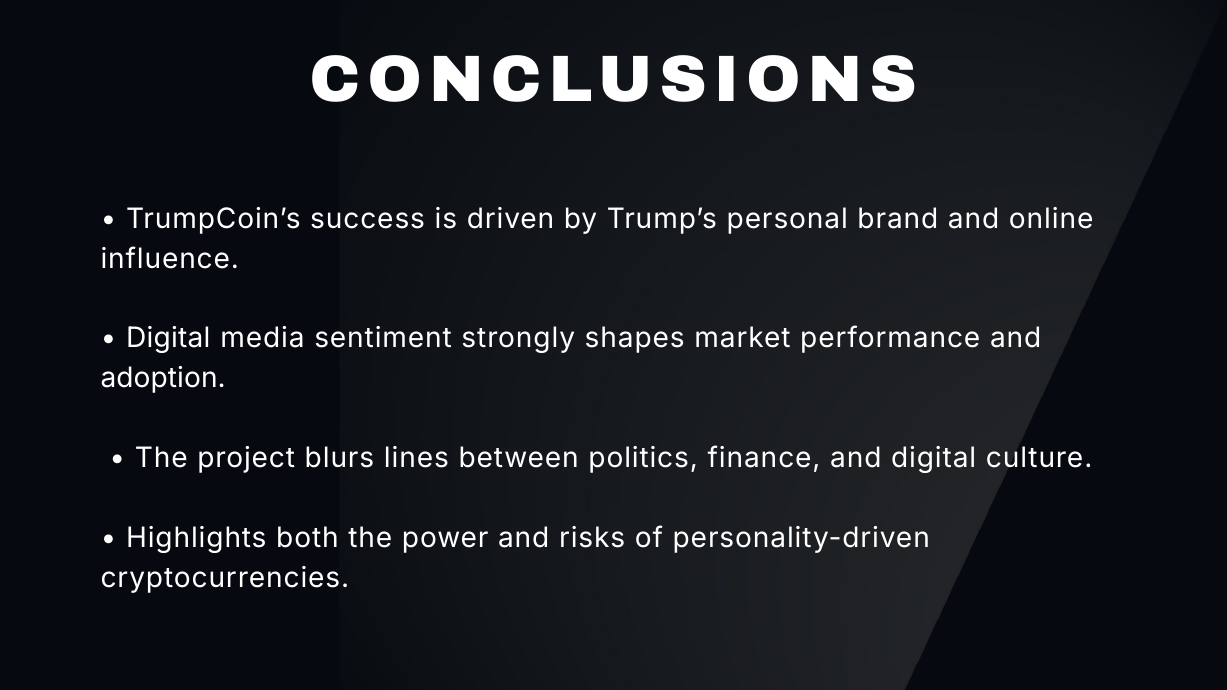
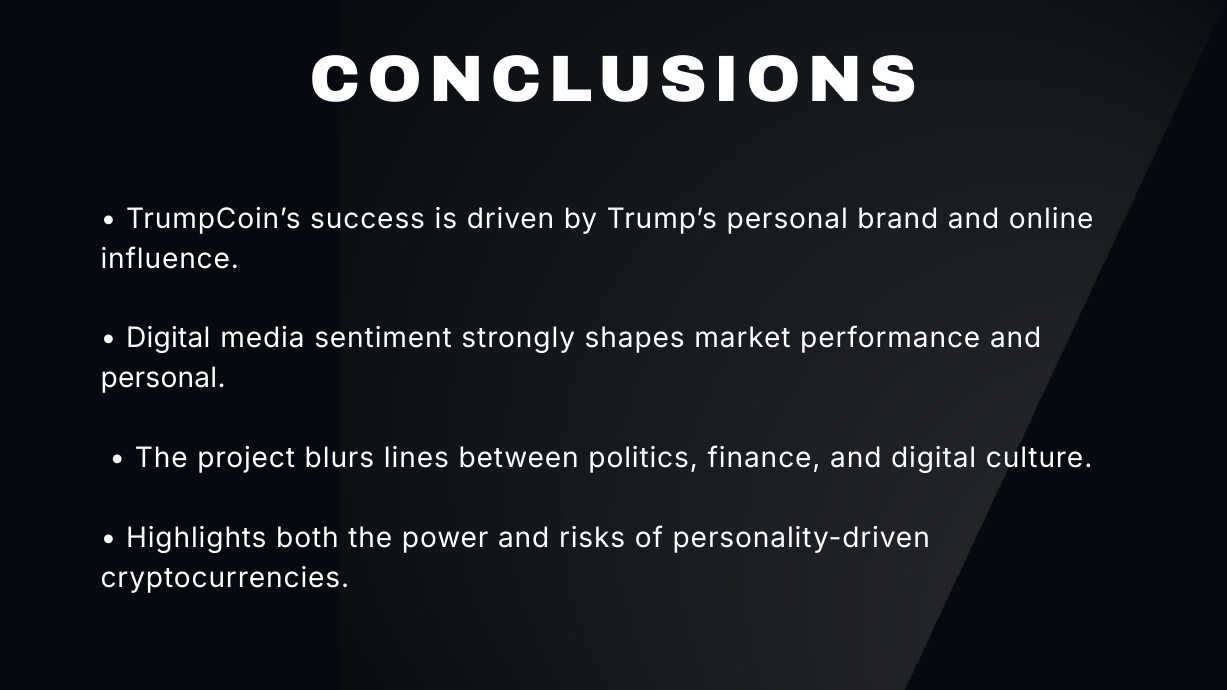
adoption at (163, 379): adoption -> personal
